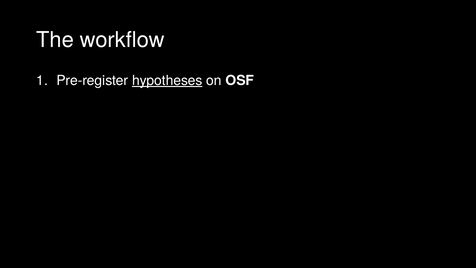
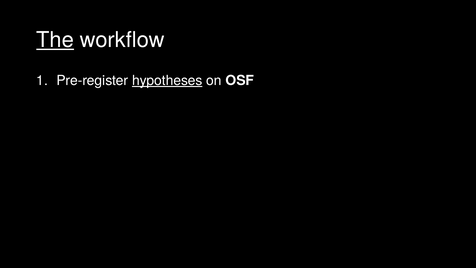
The underline: none -> present
